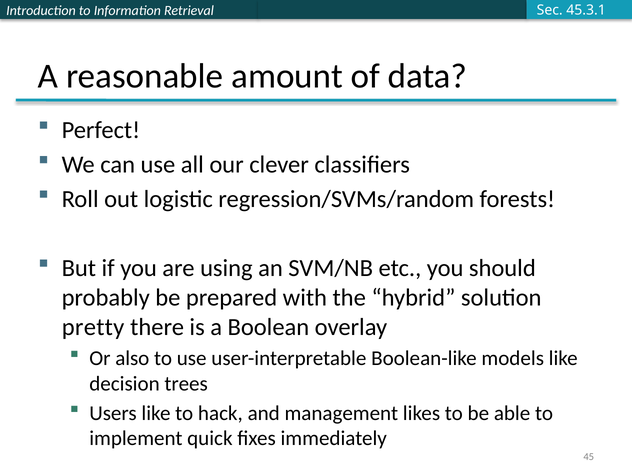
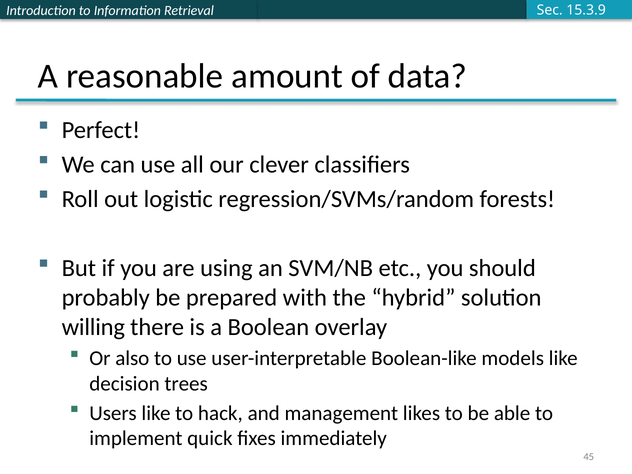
45.3.1: 45.3.1 -> 15.3.9
pretty: pretty -> willing
